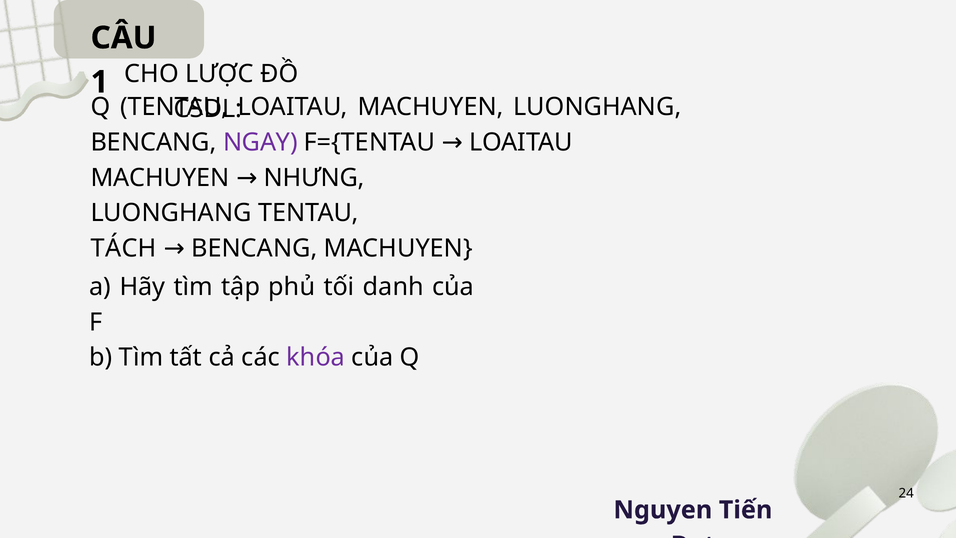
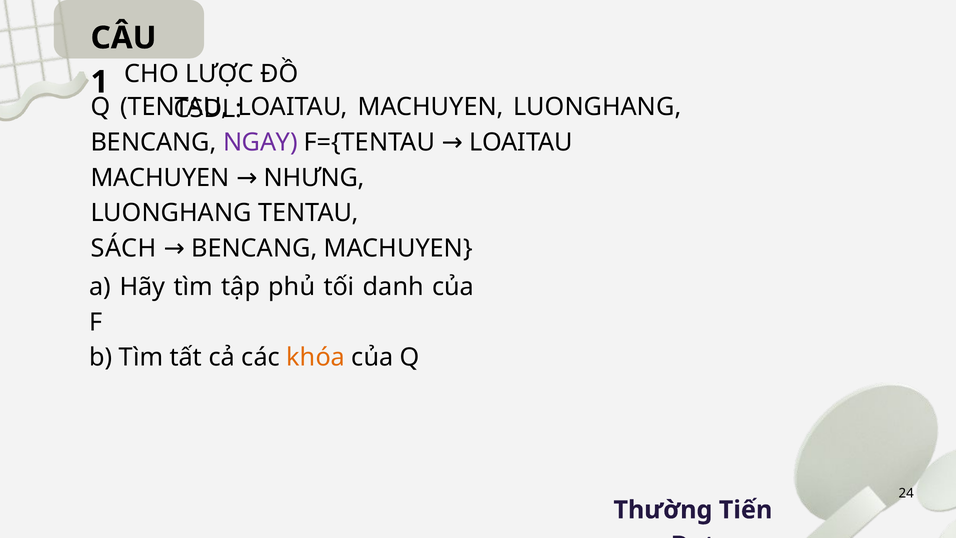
TÁCH: TÁCH -> SÁCH
khóa colour: purple -> orange
Nguyen: Nguyen -> Thường
